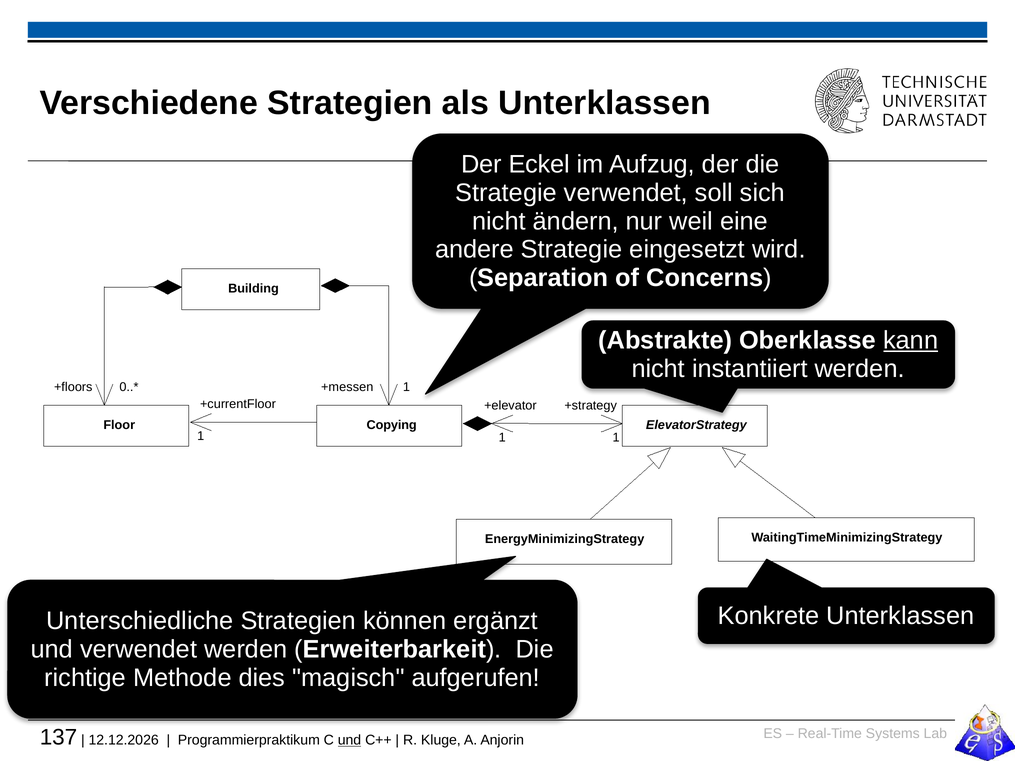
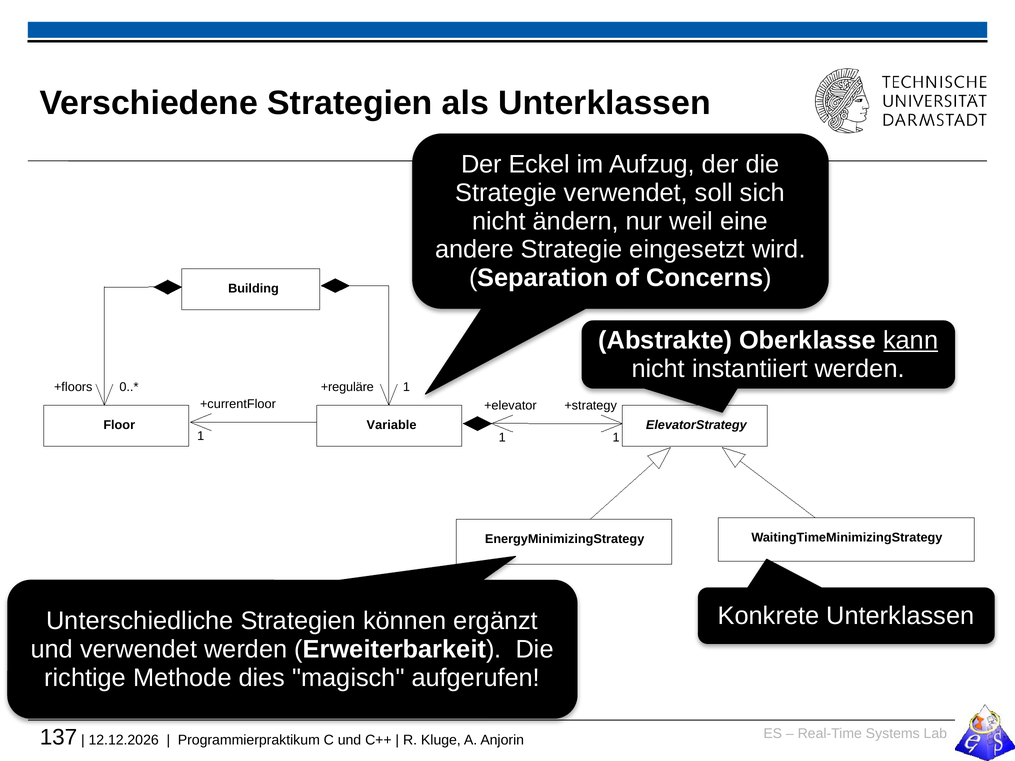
+messen: +messen -> +reguläre
Copying: Copying -> Variable
und at (349, 740) underline: present -> none
